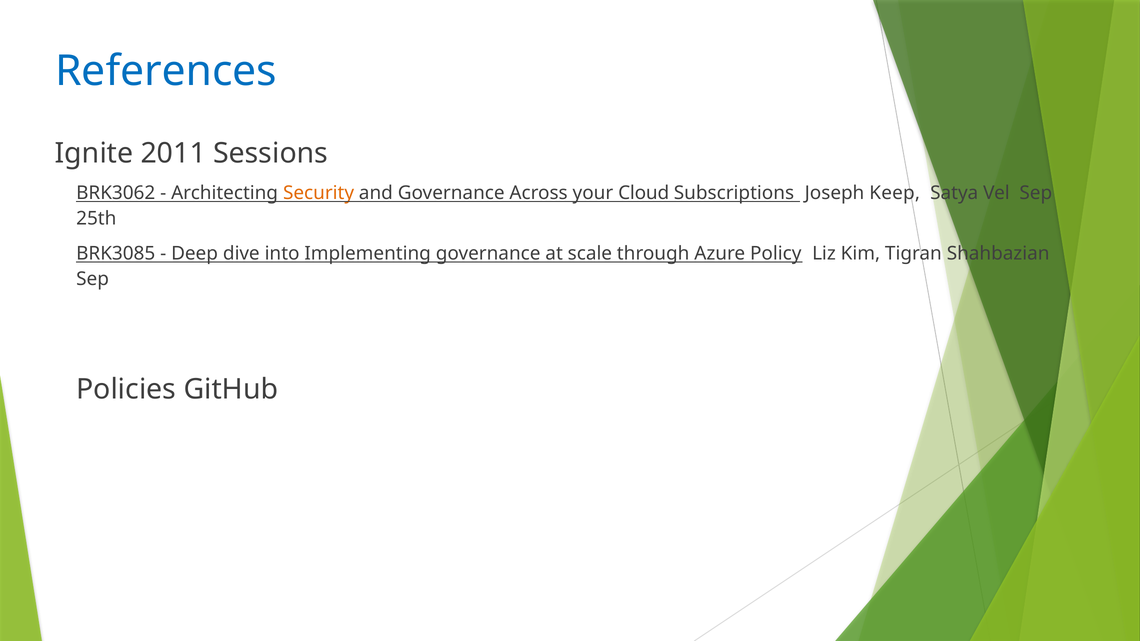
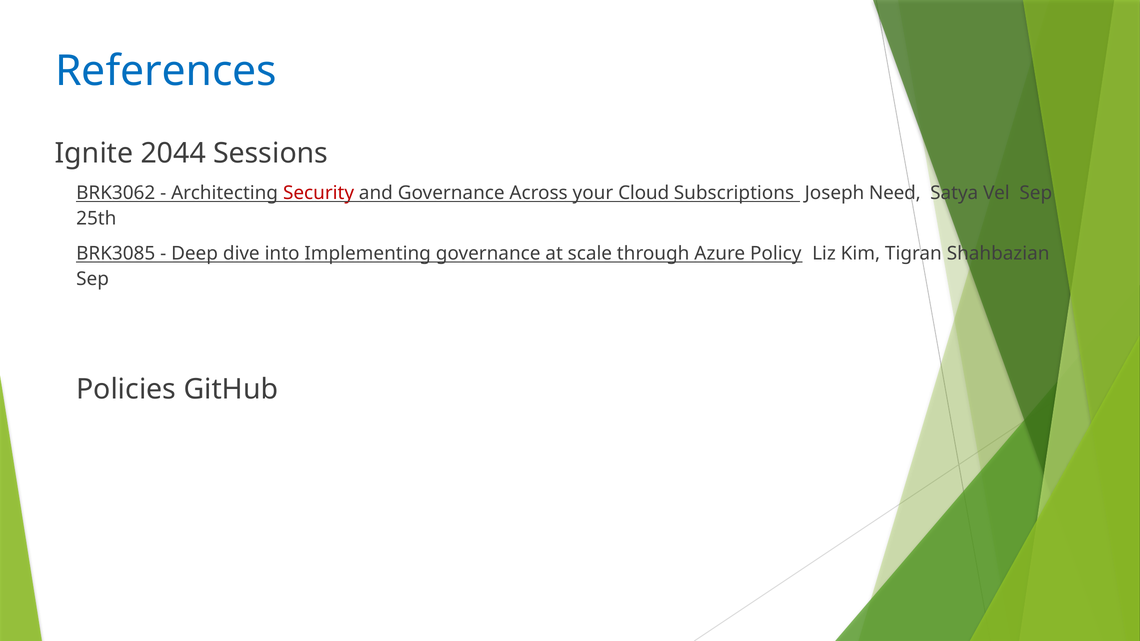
2011: 2011 -> 2044
Security colour: orange -> red
Keep: Keep -> Need
